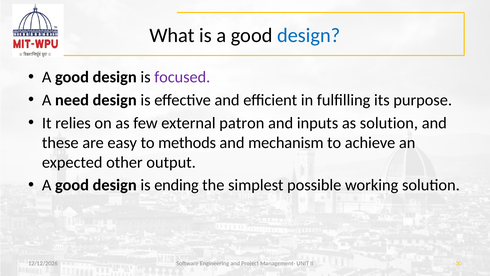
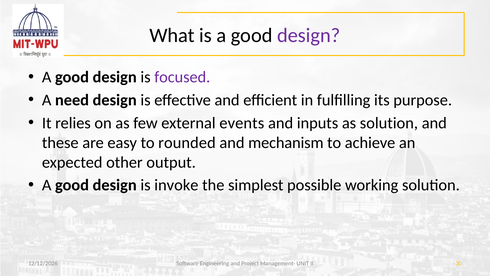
design at (309, 35) colour: blue -> purple
patron: patron -> events
methods: methods -> rounded
ending: ending -> invoke
